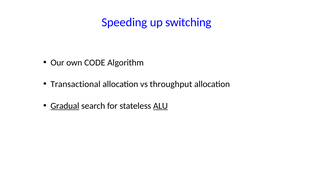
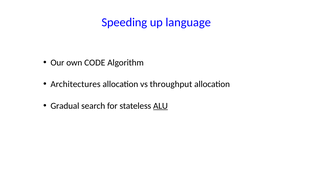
switching: switching -> language
Transactional: Transactional -> Architectures
Gradual underline: present -> none
